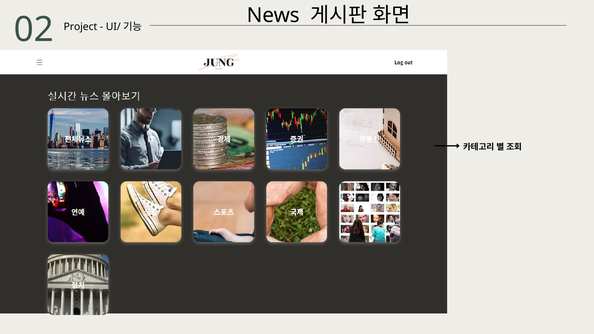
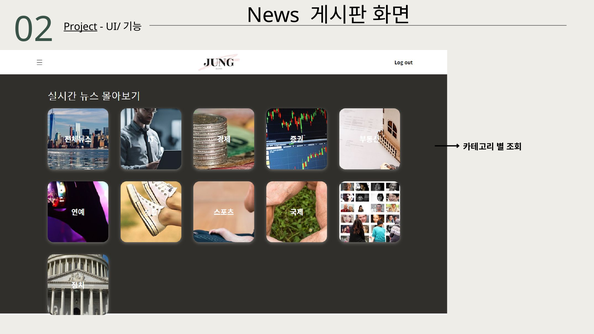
Project underline: none -> present
